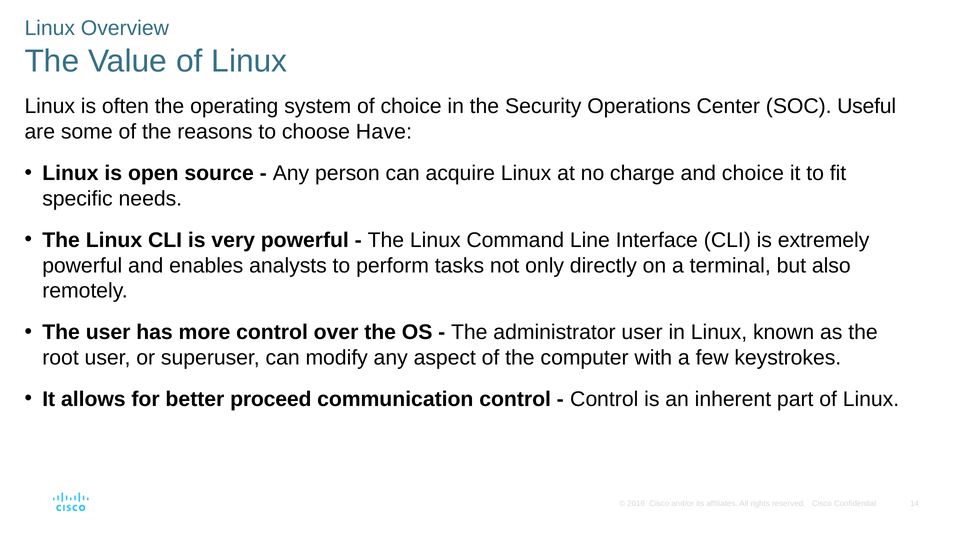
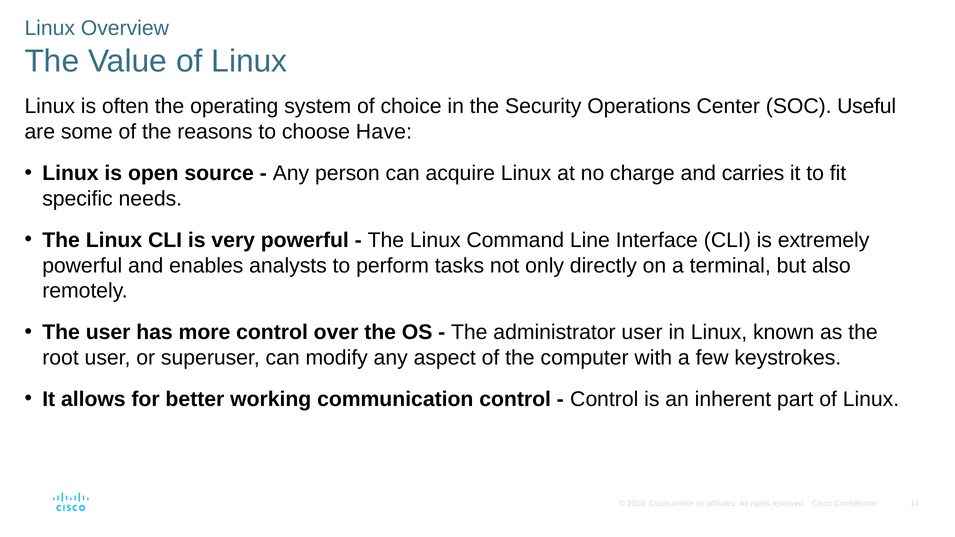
and choice: choice -> carries
proceed: proceed -> working
